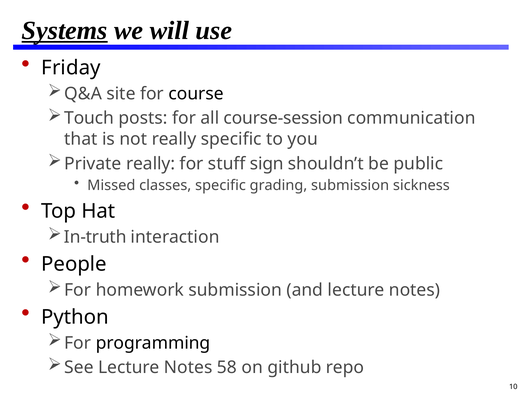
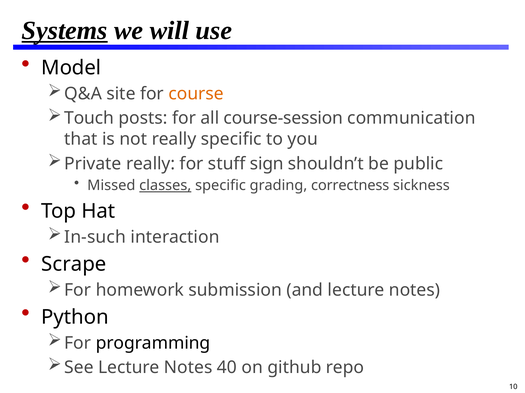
Friday: Friday -> Model
course colour: black -> orange
classes underline: none -> present
grading submission: submission -> correctness
In-truth: In-truth -> In-such
People: People -> Scrape
58: 58 -> 40
